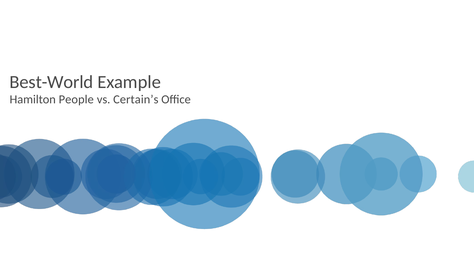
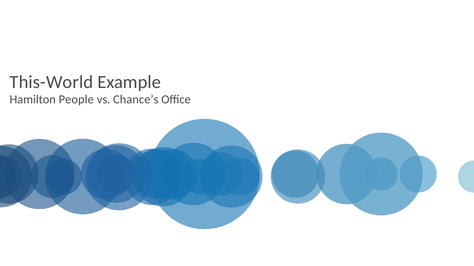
Best-World: Best-World -> This-World
Certain’s: Certain’s -> Chance’s
